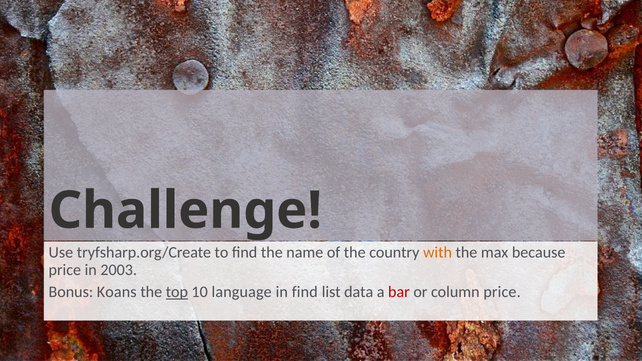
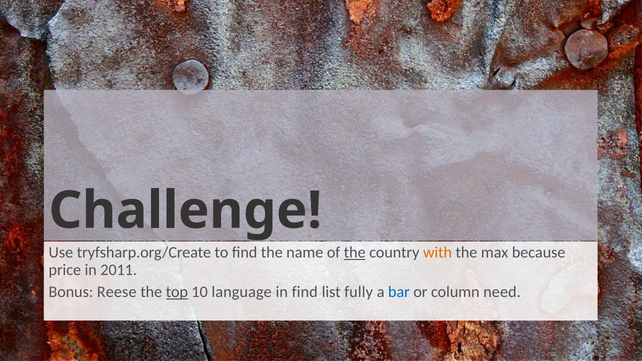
the at (355, 253) underline: none -> present
2003: 2003 -> 2011
Koans: Koans -> Reese
data: data -> fully
bar colour: red -> blue
column price: price -> need
